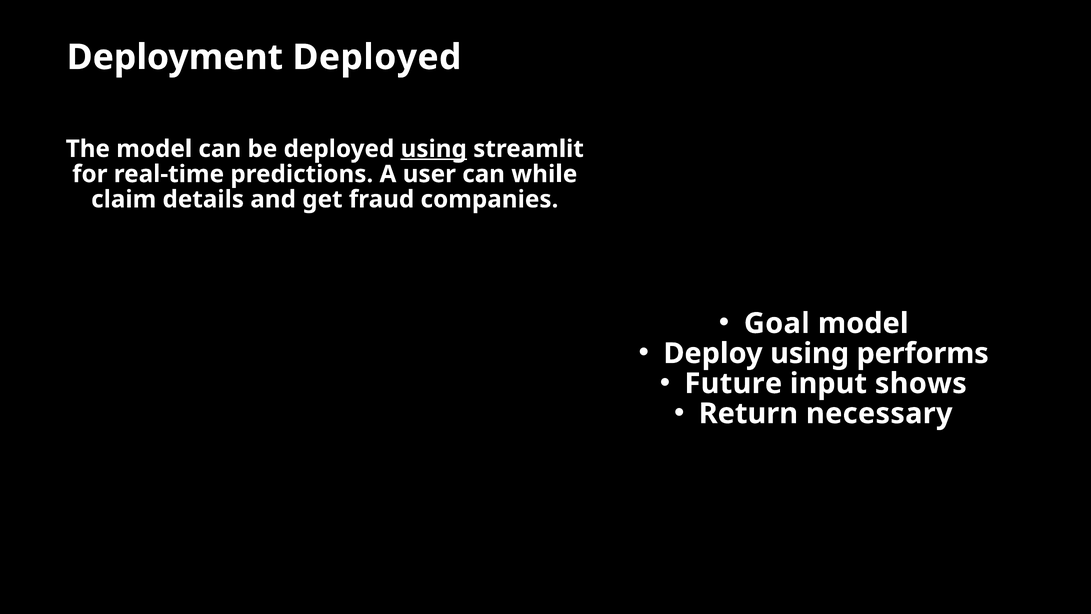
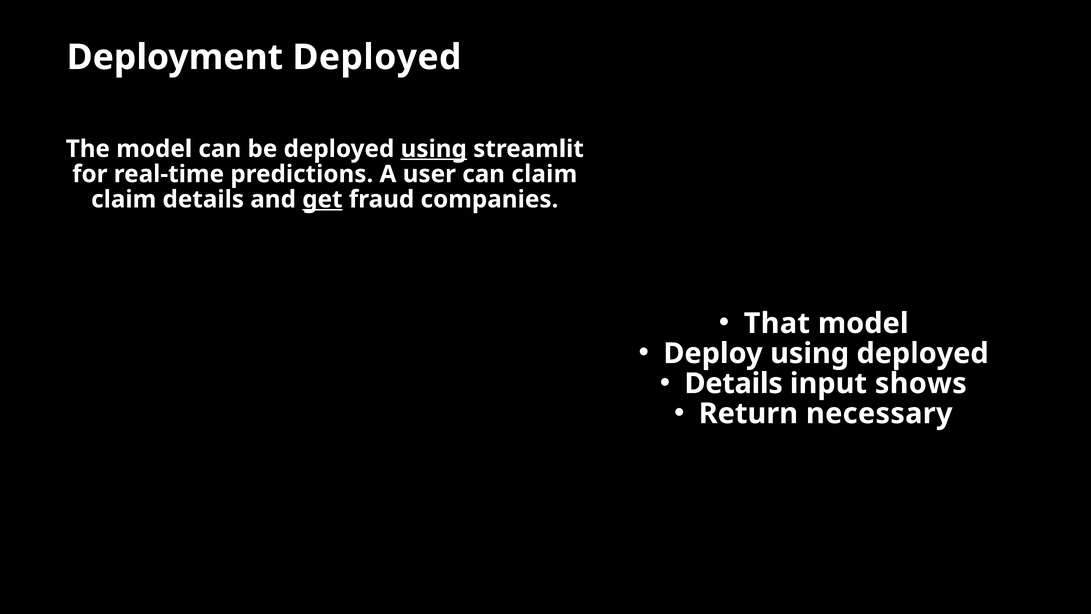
can while: while -> claim
get underline: none -> present
Goal: Goal -> That
using performs: performs -> deployed
Future at (733, 383): Future -> Details
